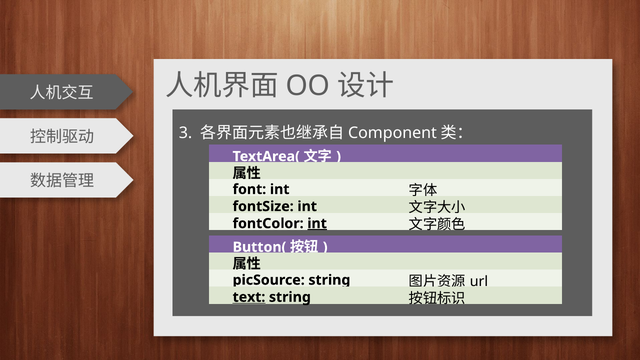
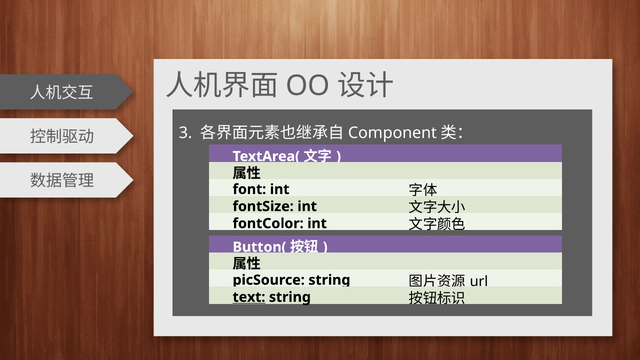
int at (317, 224) underline: present -> none
